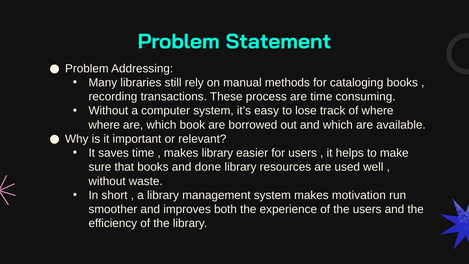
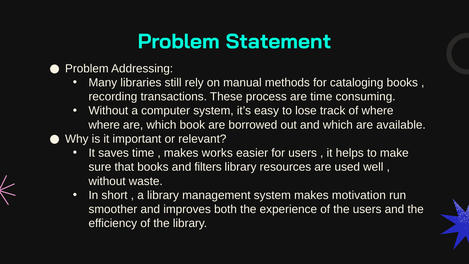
makes library: library -> works
done: done -> filters
